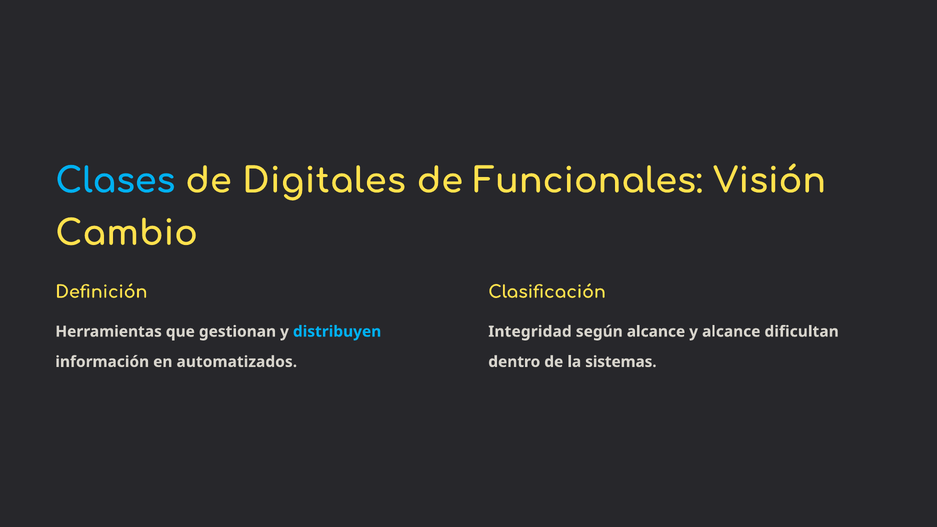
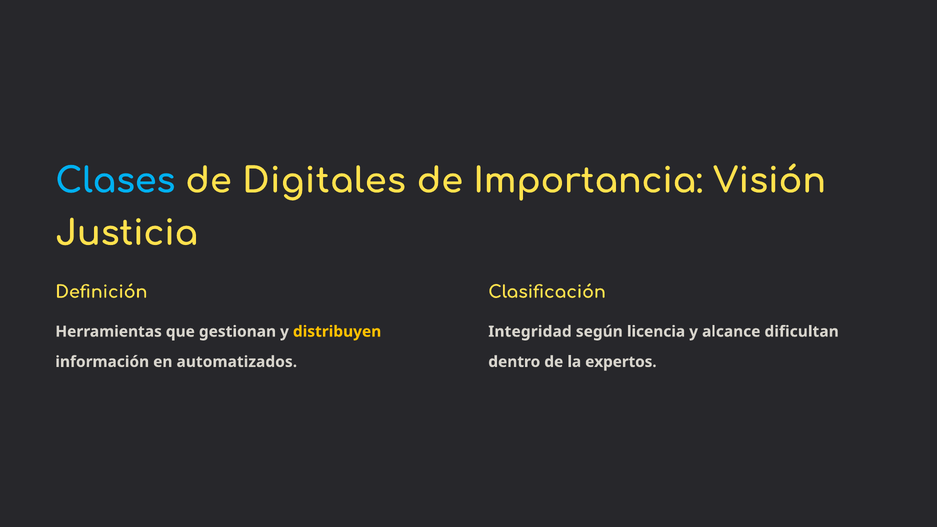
Funcionales: Funcionales -> Importancia
Cambio: Cambio -> Justicia
distribuyen colour: light blue -> yellow
según alcance: alcance -> licencia
sistemas: sistemas -> expertos
